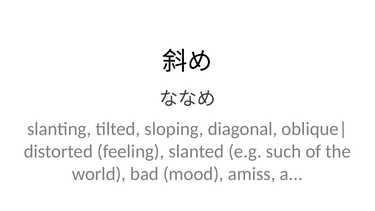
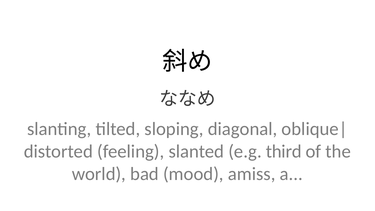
such: such -> third
